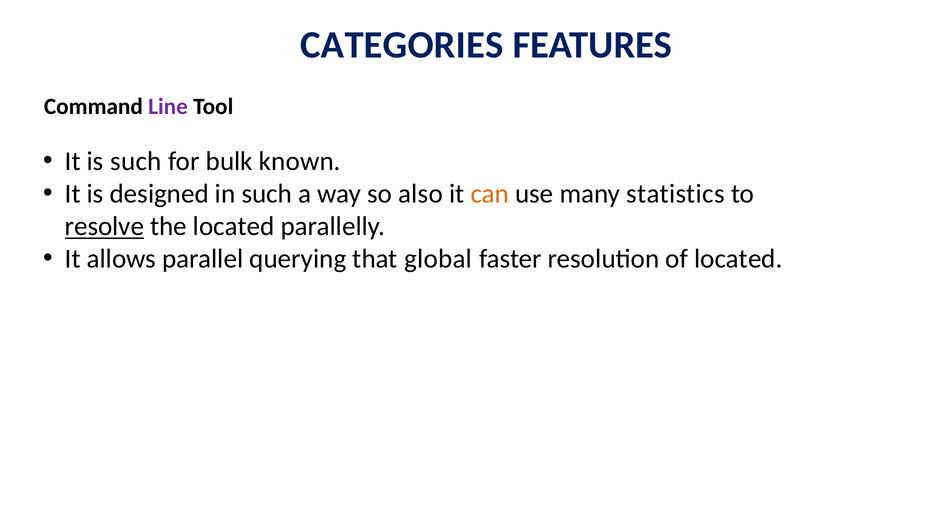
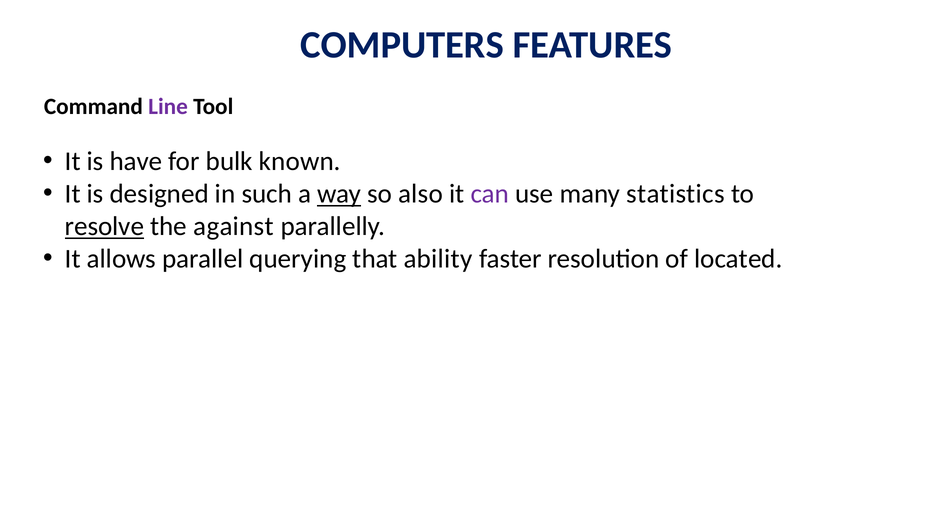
CATEGORIES: CATEGORIES -> COMPUTERS
is such: such -> have
way underline: none -> present
can colour: orange -> purple
the located: located -> against
global: global -> ability
